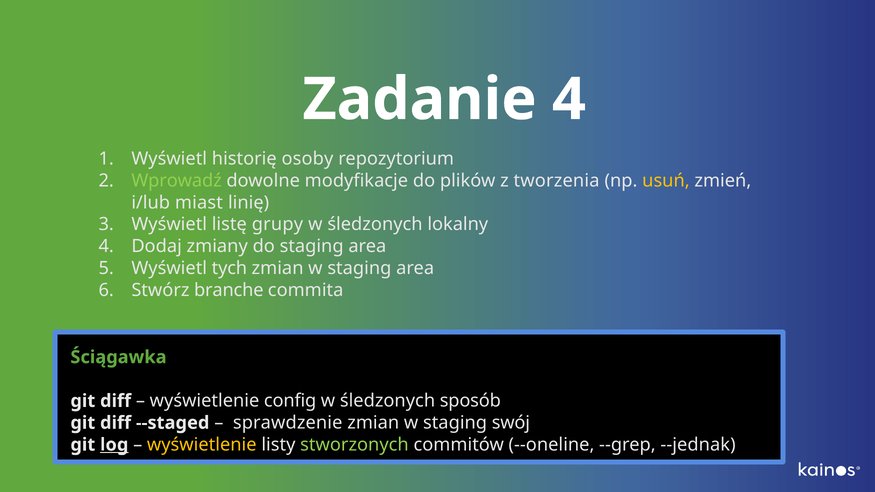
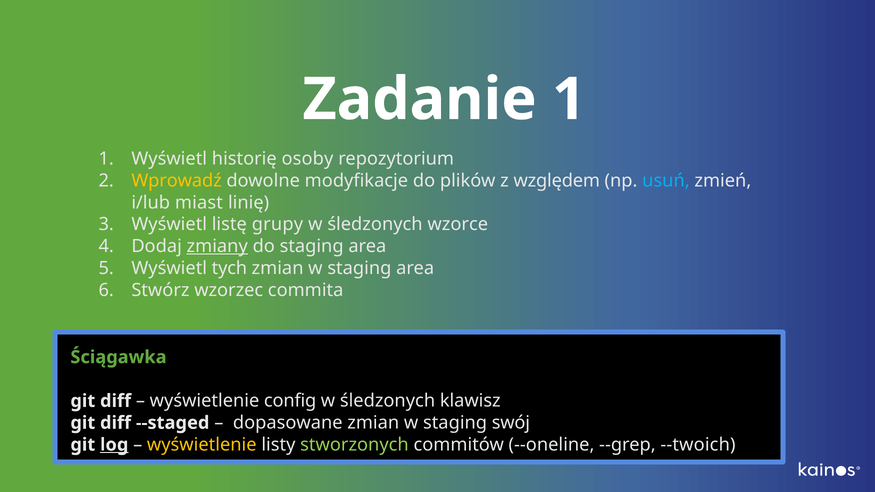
Zadanie 4: 4 -> 1
Wprowadź colour: light green -> yellow
tworzenia: tworzenia -> względem
usuń colour: yellow -> light blue
lokalny: lokalny -> wzorce
zmiany underline: none -> present
branche: branche -> wzorzec
sposób: sposób -> klawisz
sprawdzenie: sprawdzenie -> dopasowane
--jednak: --jednak -> --twoich
